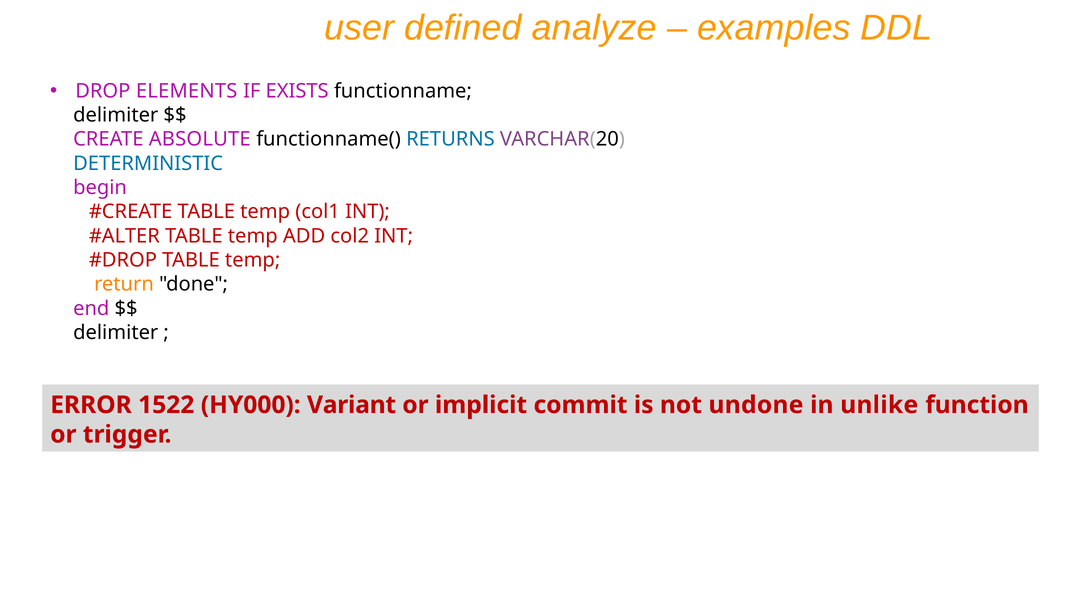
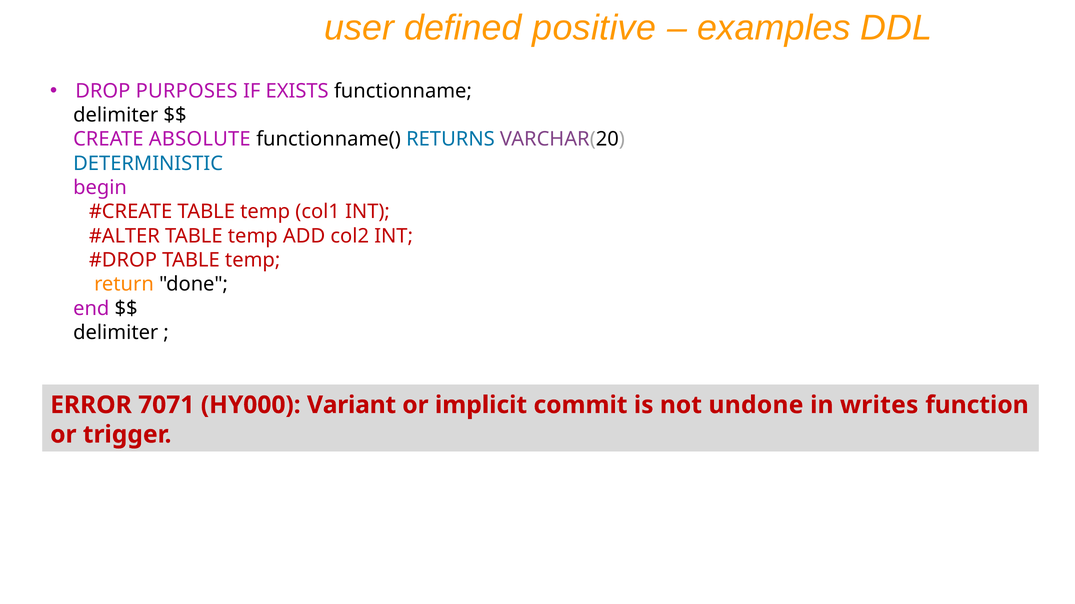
analyze: analyze -> positive
ELEMENTS: ELEMENTS -> PURPOSES
1522: 1522 -> 7071
unlike: unlike -> writes
